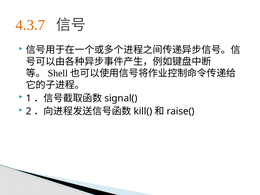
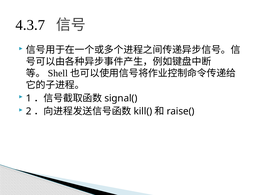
4.3.7 colour: orange -> black
